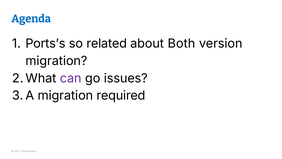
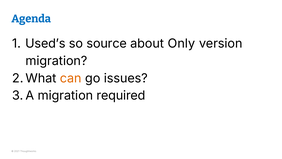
Ports’s: Ports’s -> Used’s
related: related -> source
Both: Both -> Only
can colour: purple -> orange
